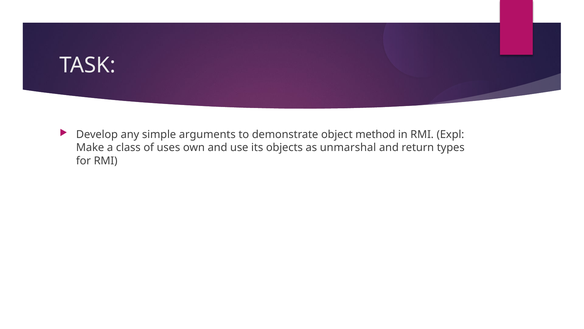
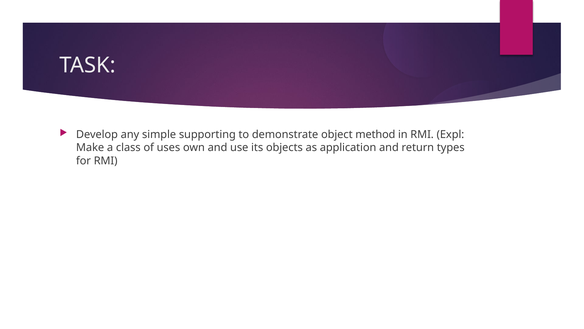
arguments: arguments -> supporting
unmarshal: unmarshal -> application
